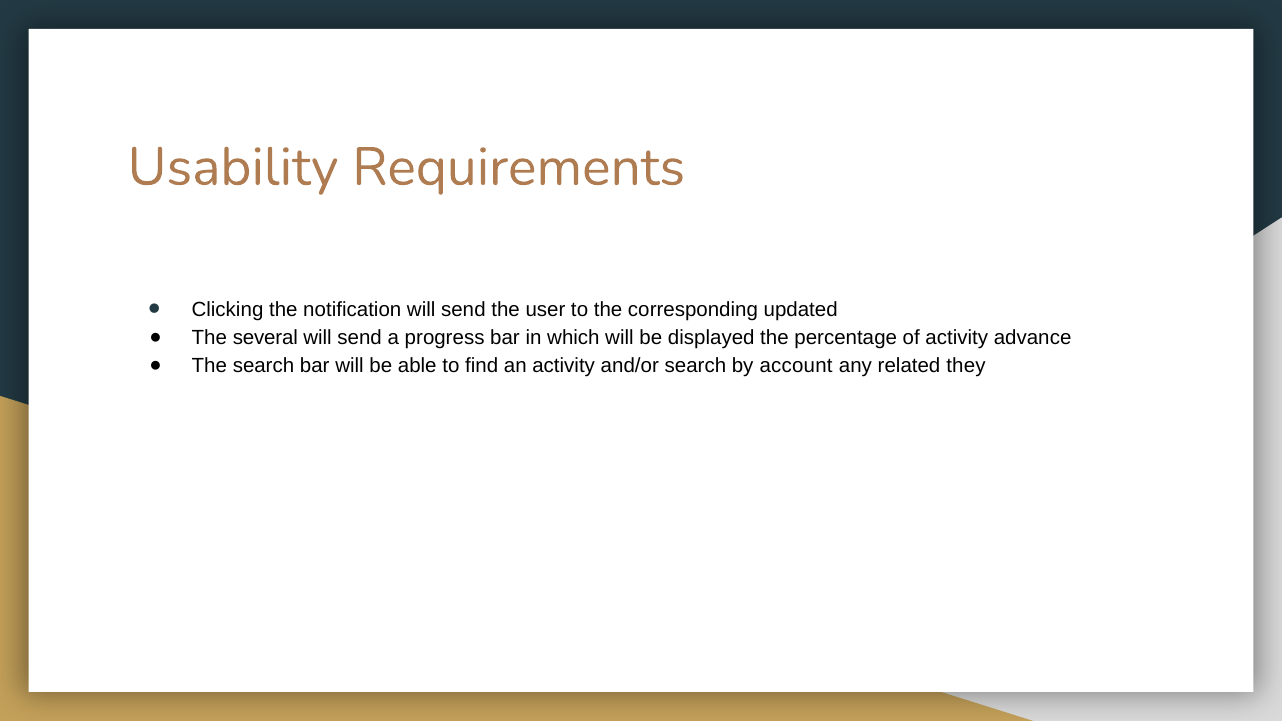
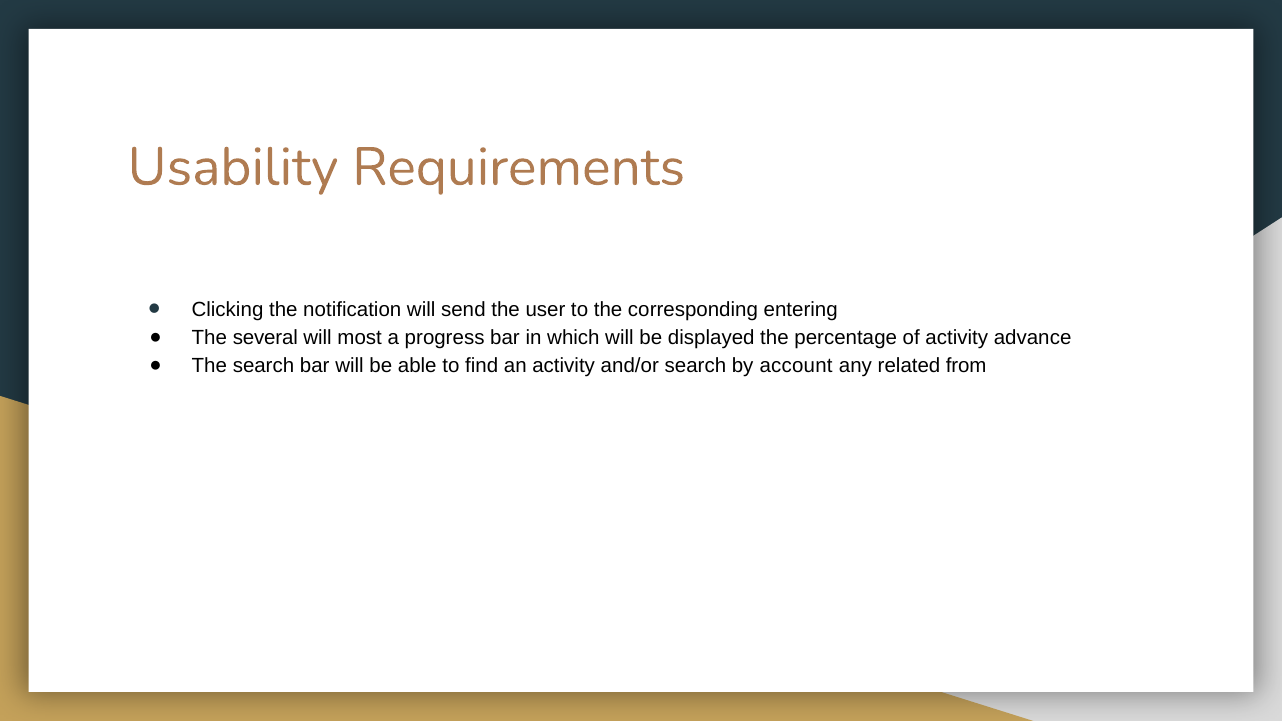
updated: updated -> entering
send at (360, 338): send -> most
they: they -> from
